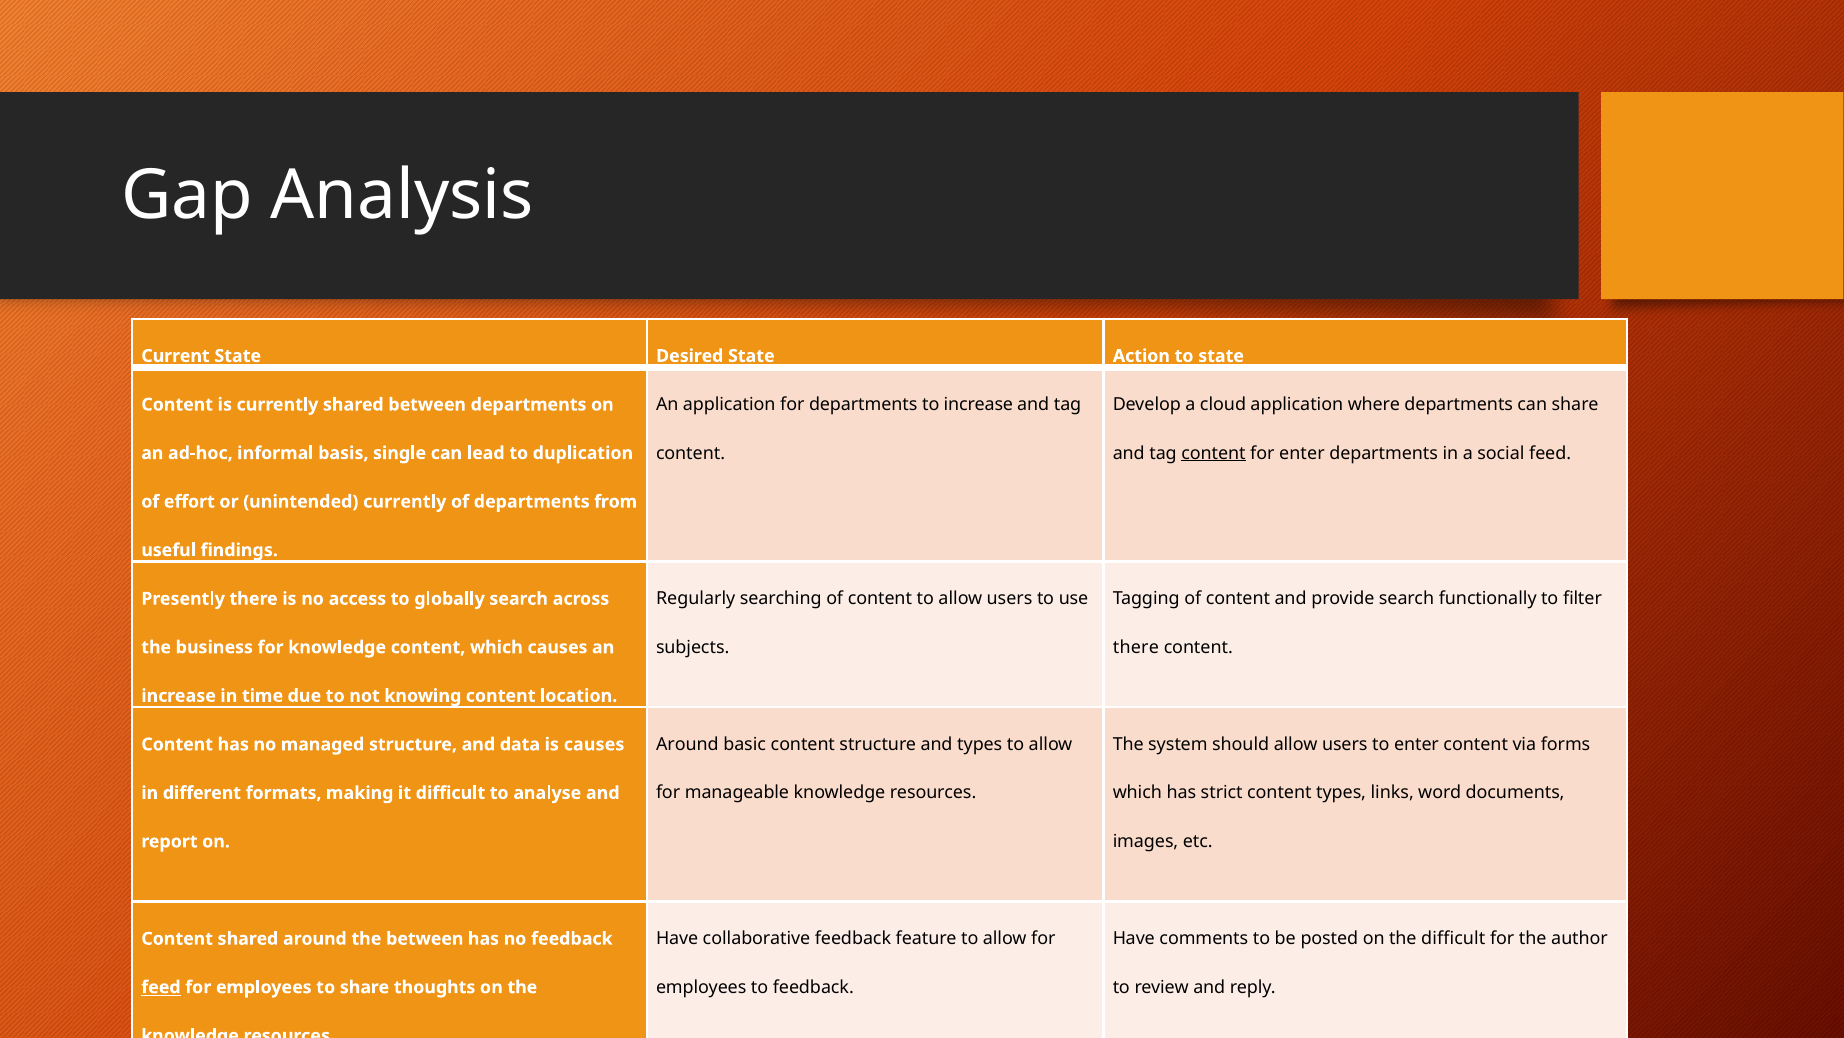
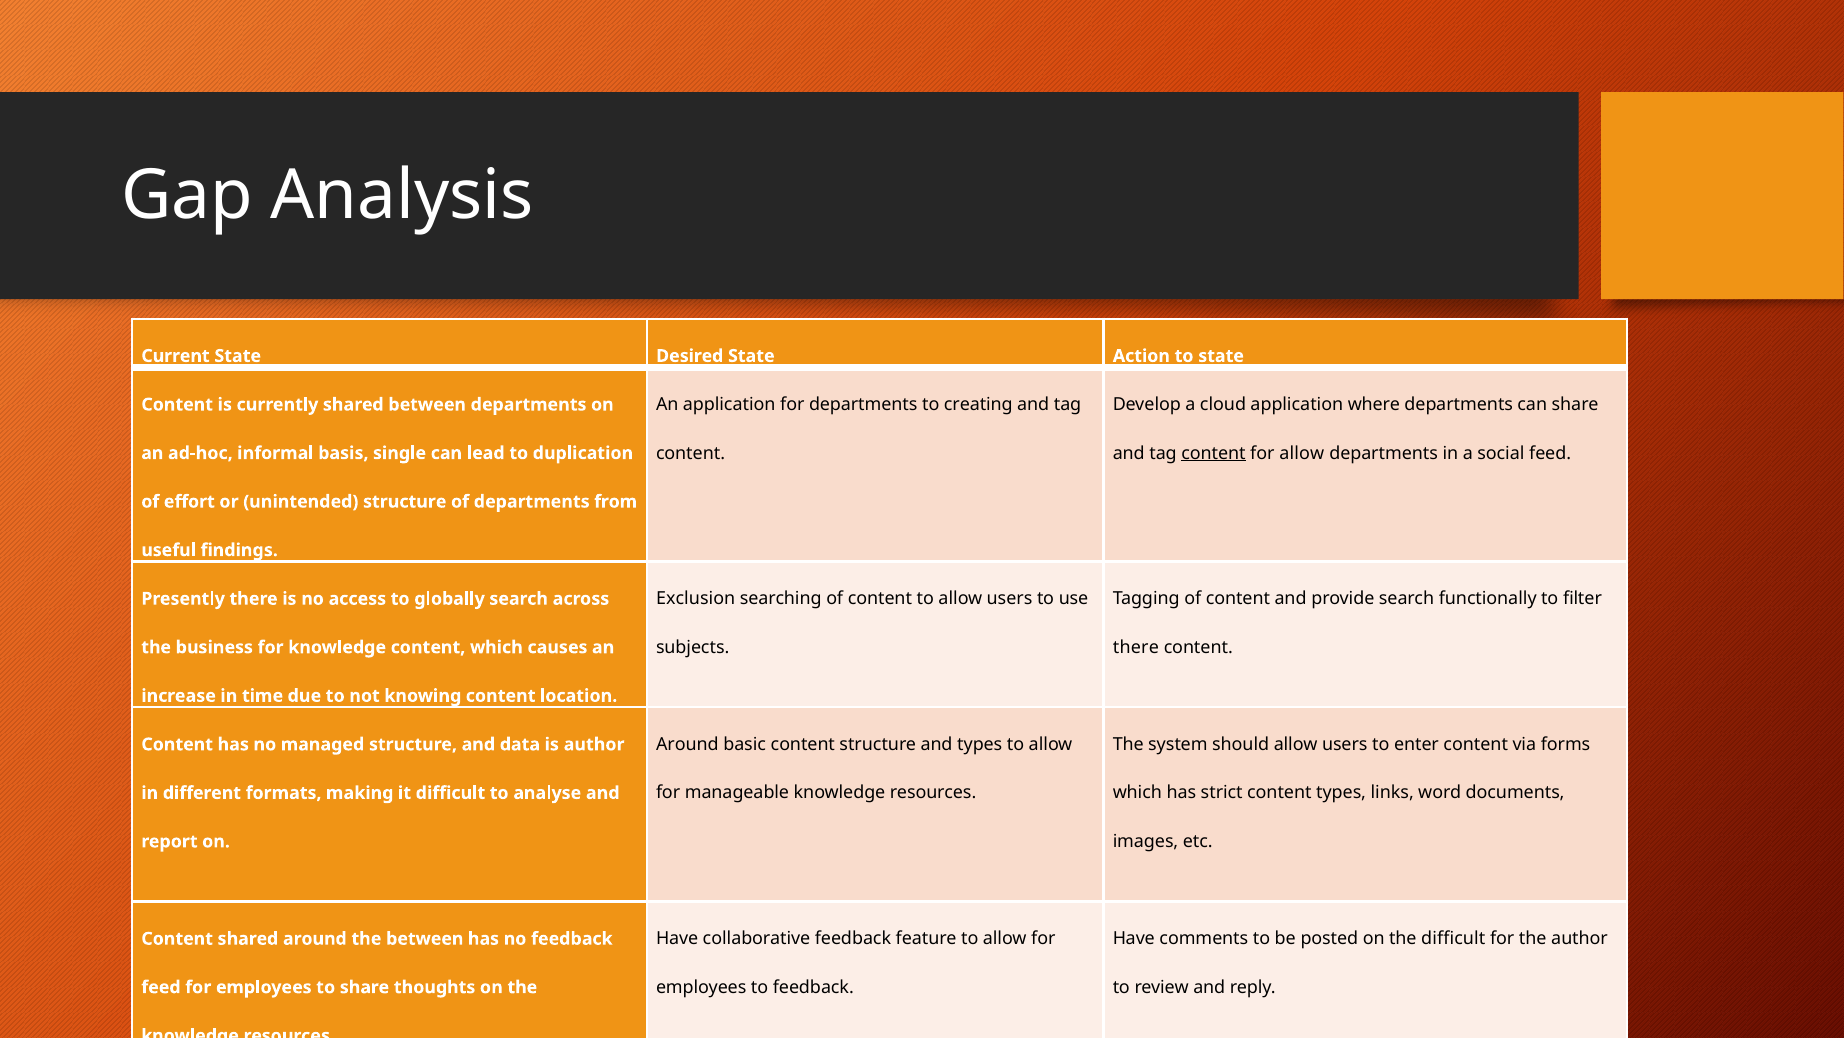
to increase: increase -> creating
for enter: enter -> allow
unintended currently: currently -> structure
Regularly: Regularly -> Exclusion
is causes: causes -> author
feed at (161, 987) underline: present -> none
